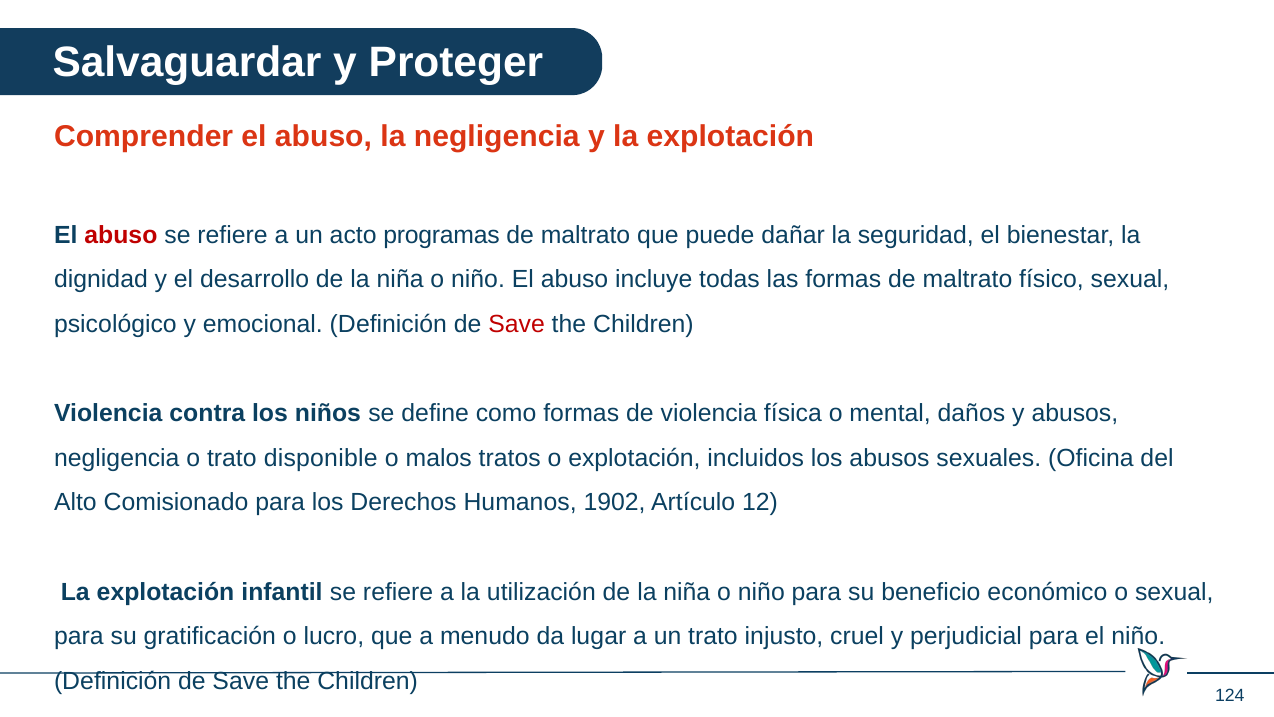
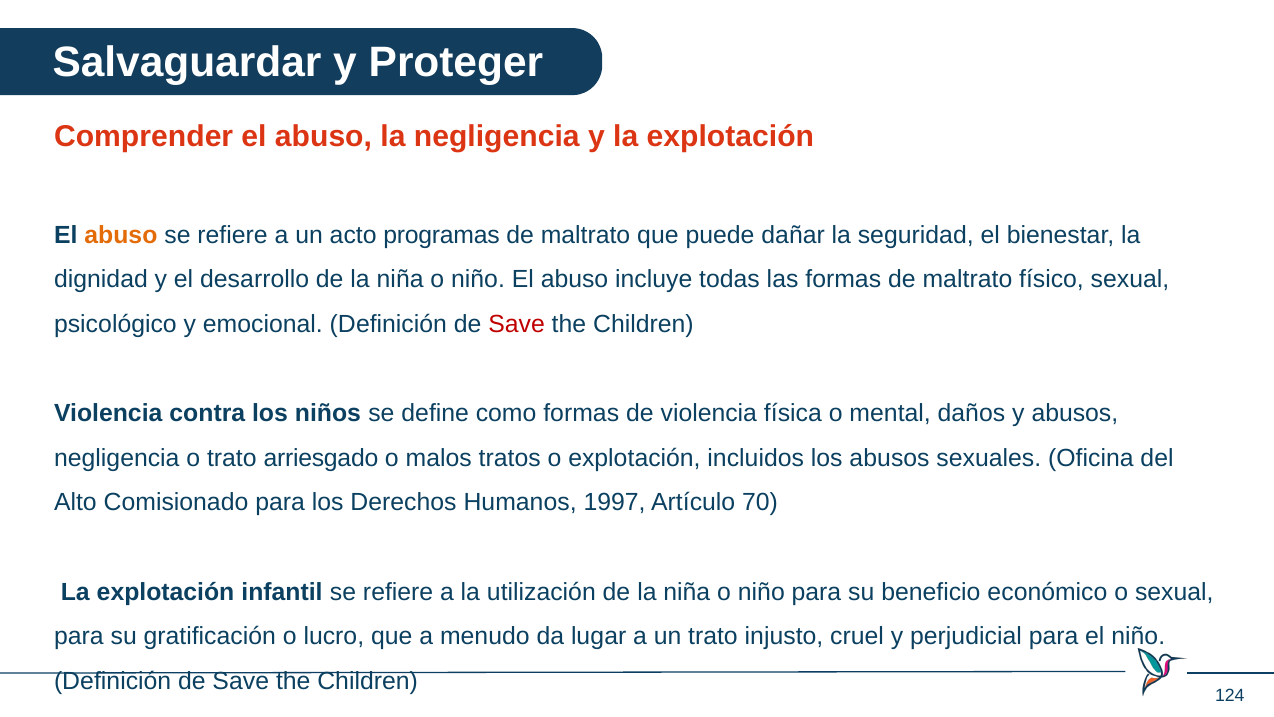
abuso at (121, 235) colour: red -> orange
disponible: disponible -> arriesgado
1902: 1902 -> 1997
12: 12 -> 70
